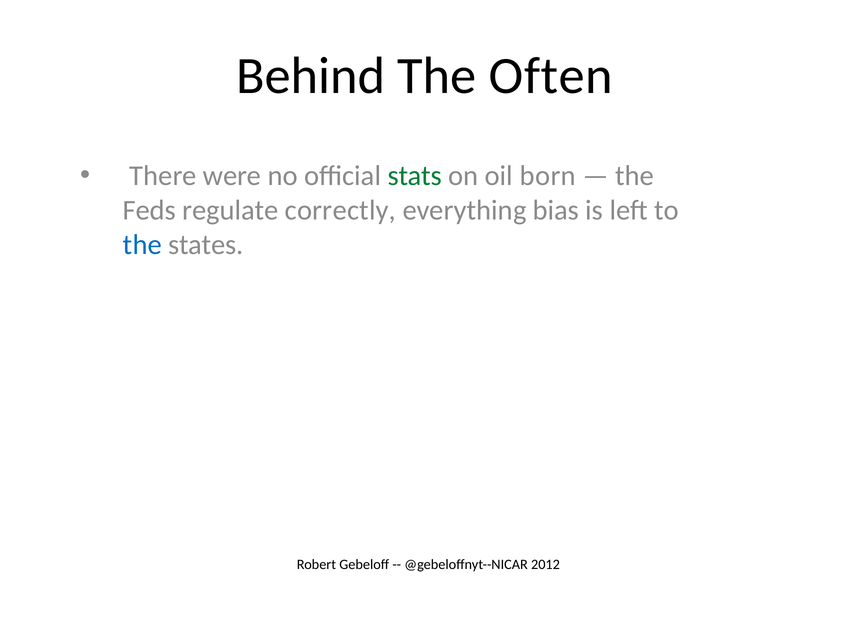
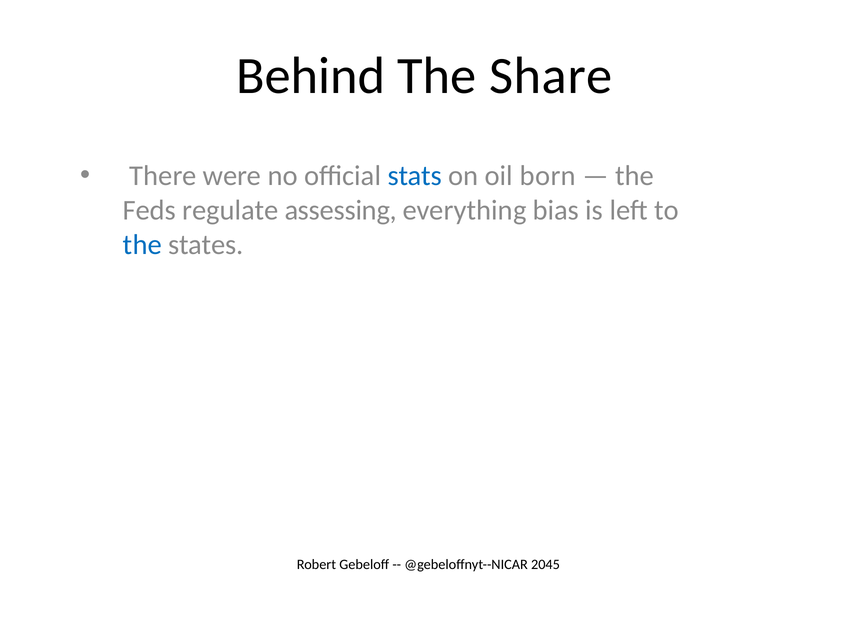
Often: Often -> Share
stats colour: green -> blue
correctly: correctly -> assessing
2012: 2012 -> 2045
